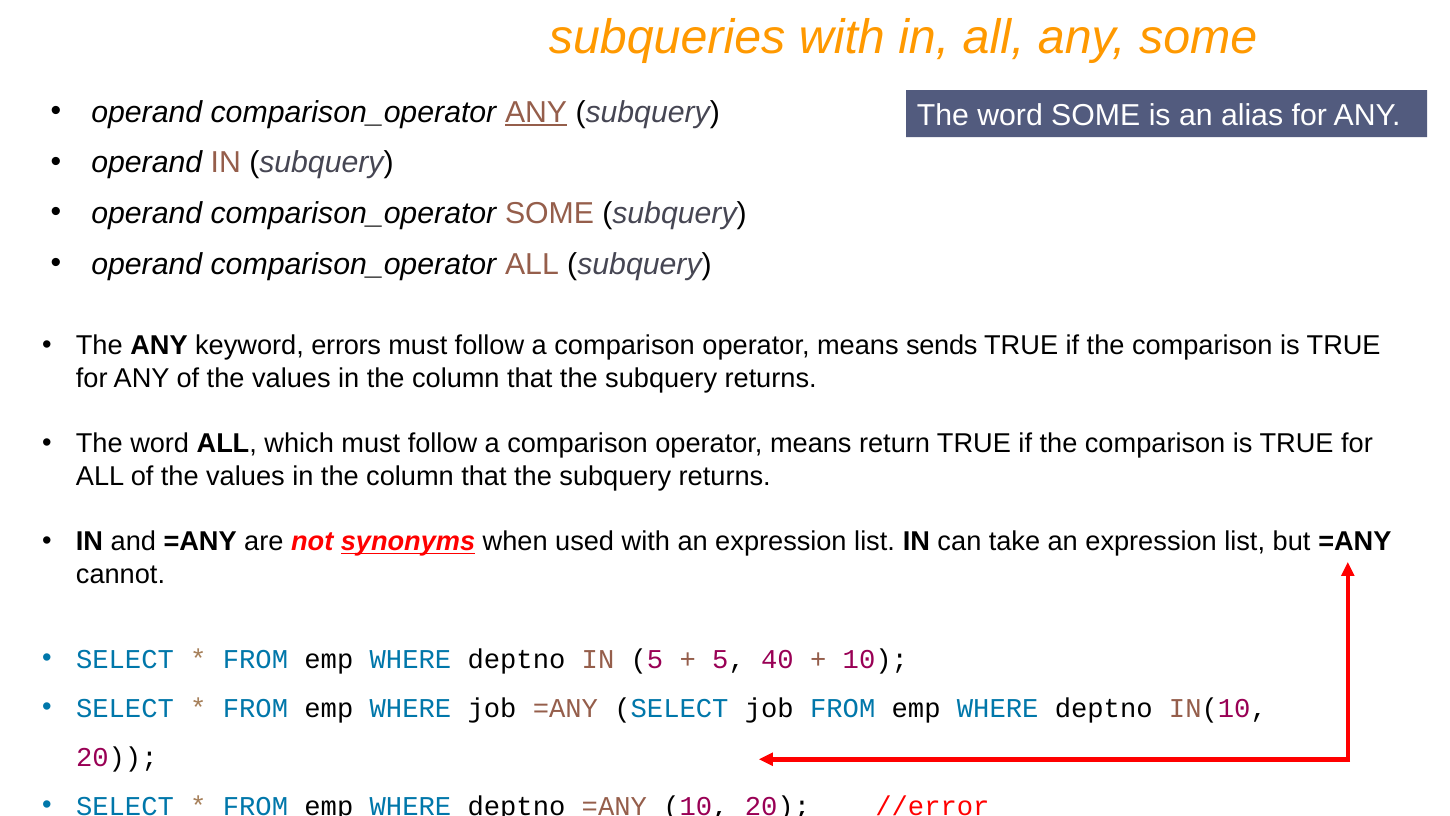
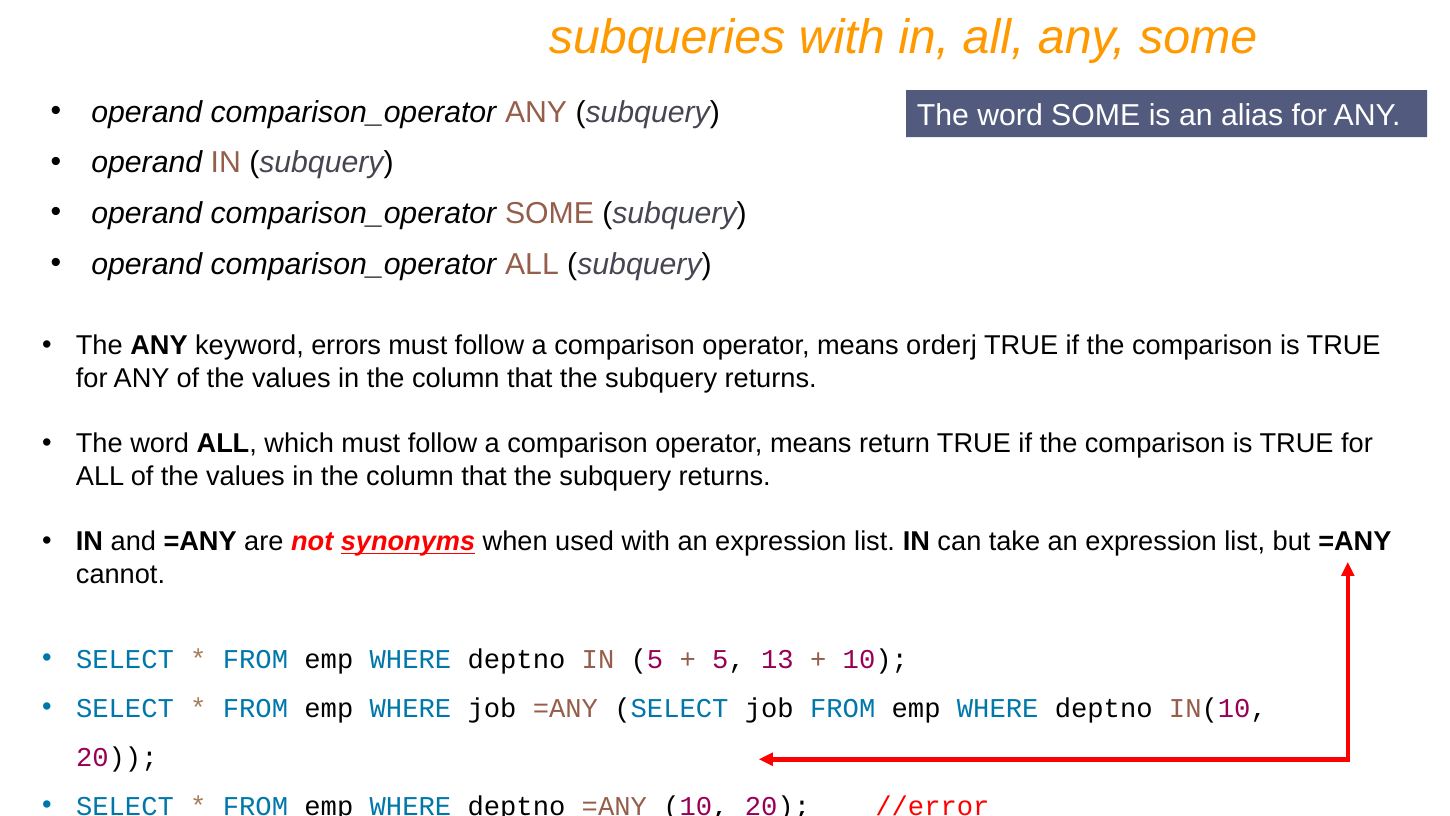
ANY at (536, 112) underline: present -> none
sends: sends -> orderj
40: 40 -> 13
